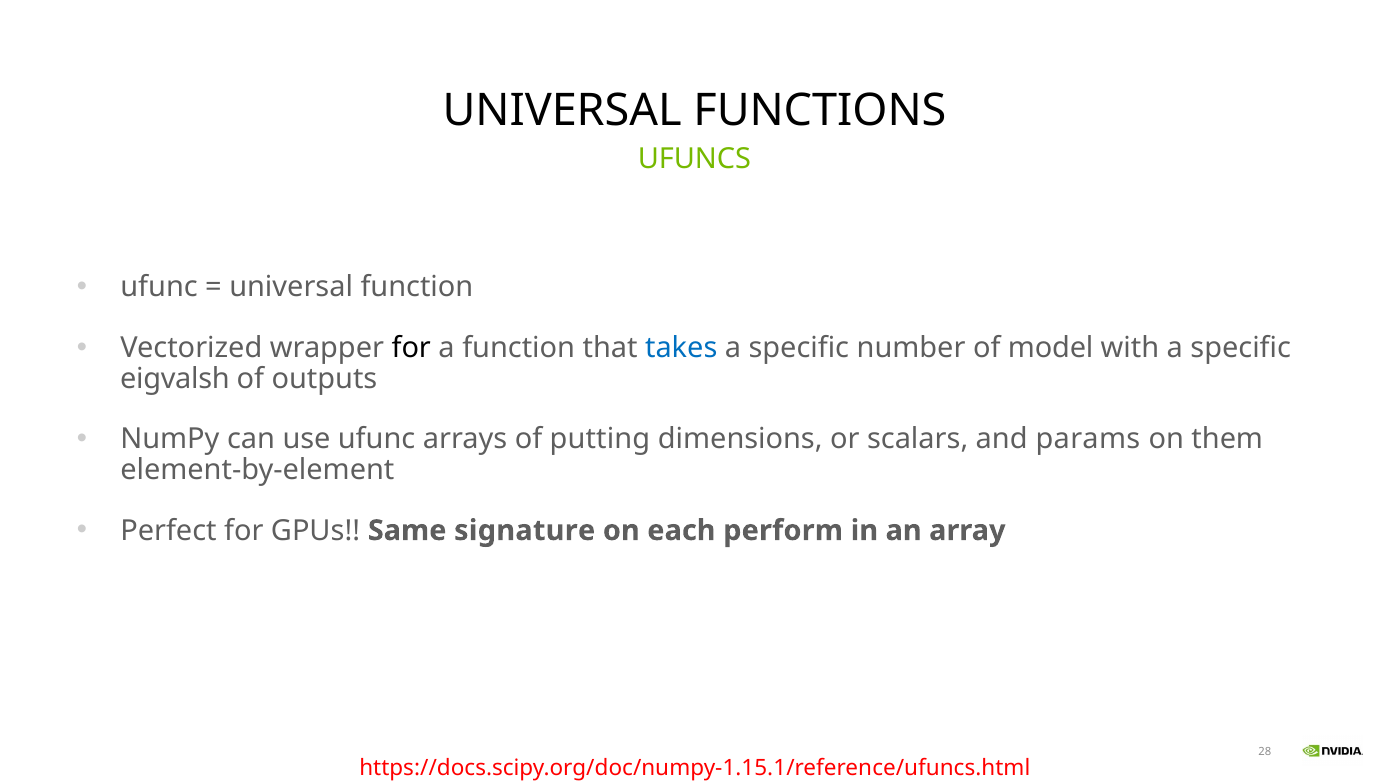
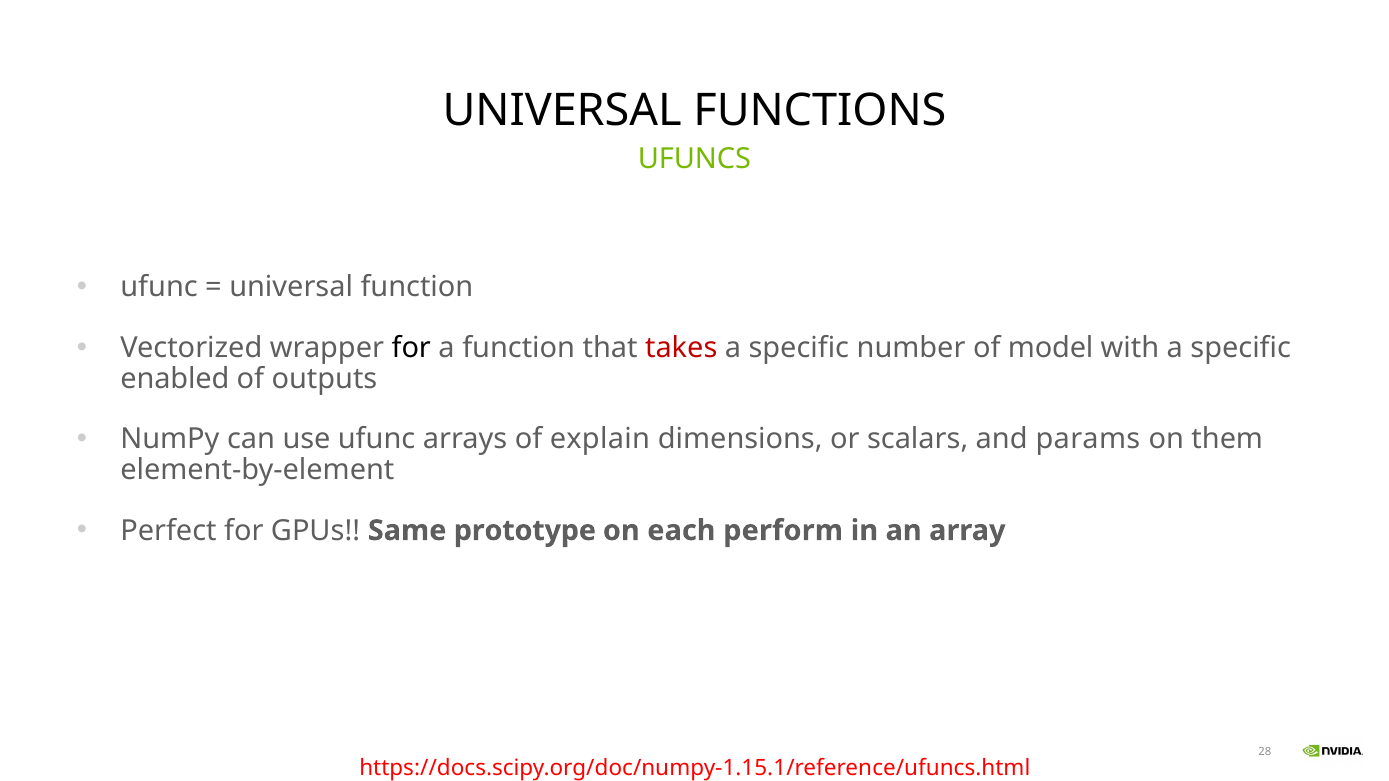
takes colour: blue -> red
eigvalsh: eigvalsh -> enabled
putting: putting -> explain
signature: signature -> prototype
